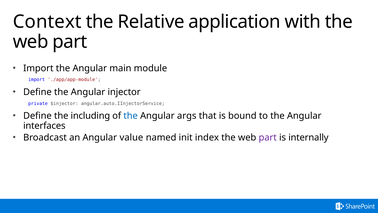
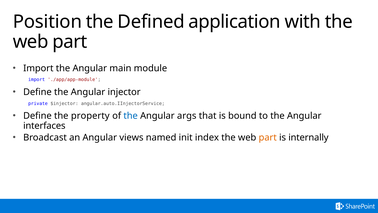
Context: Context -> Position
Relative: Relative -> Defined
including: including -> property
value: value -> views
part at (268, 137) colour: purple -> orange
